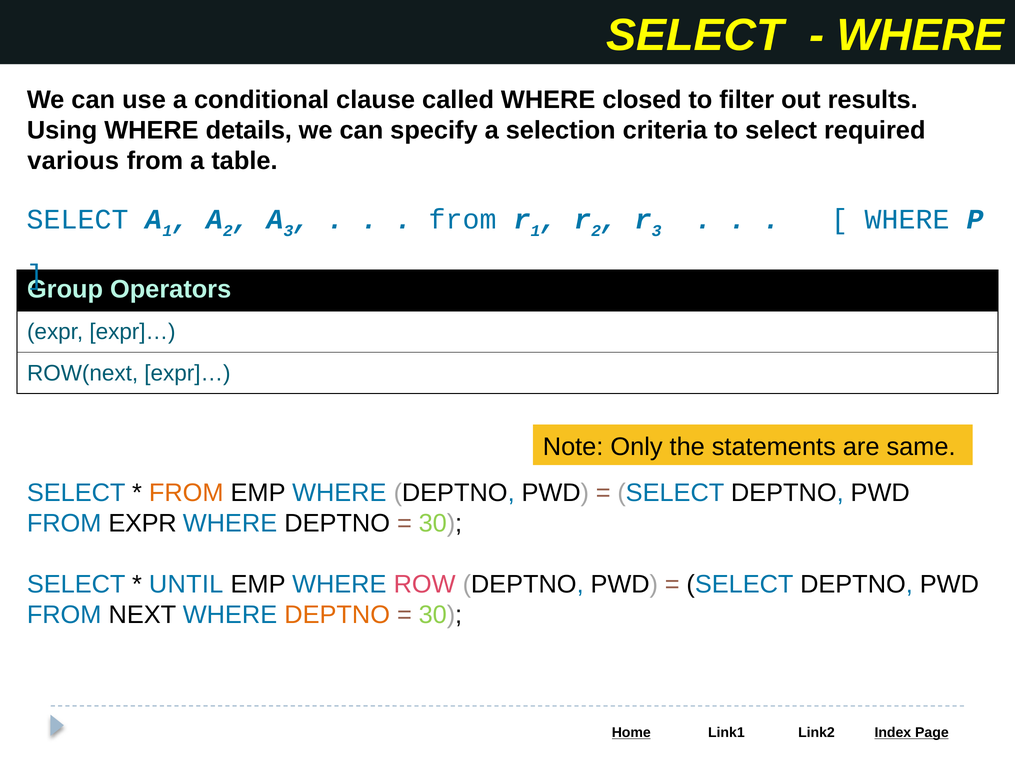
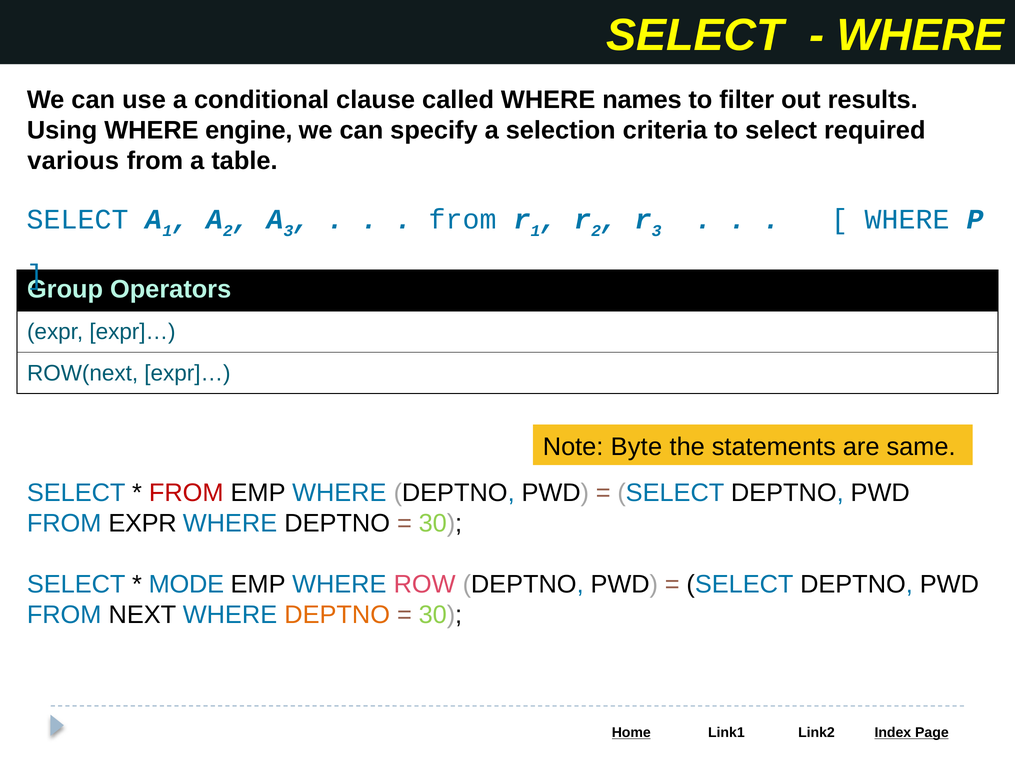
closed: closed -> names
details: details -> engine
Only: Only -> Byte
FROM at (186, 492) colour: orange -> red
UNTIL: UNTIL -> MODE
